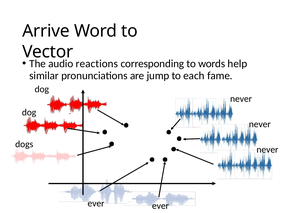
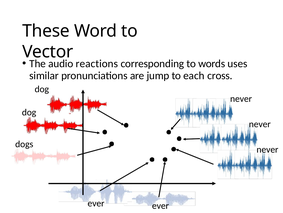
Arrive: Arrive -> These
help: help -> uses
fame: fame -> cross
